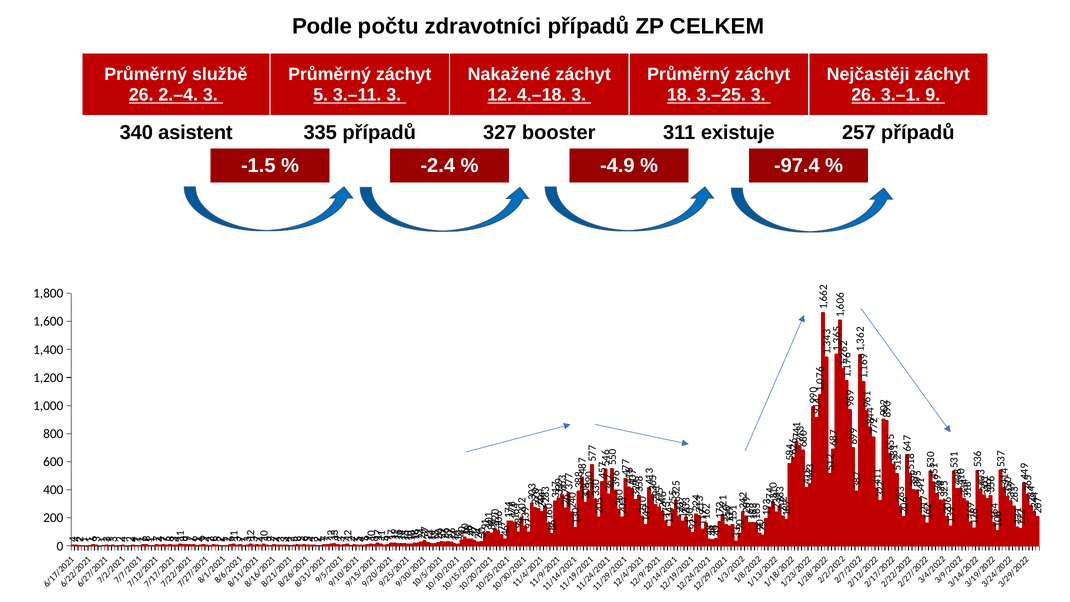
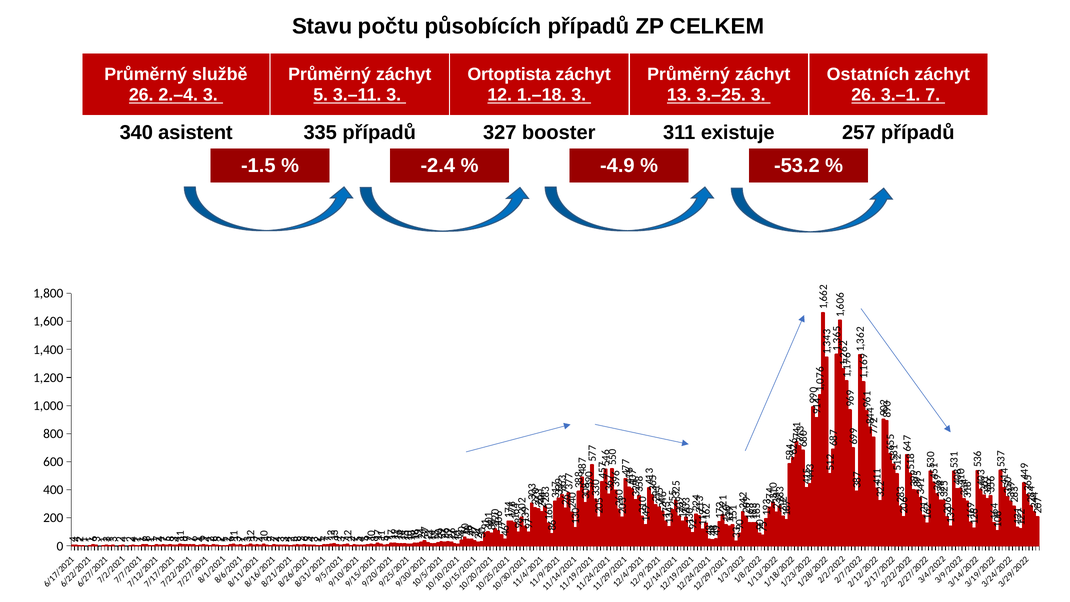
Podle: Podle -> Stavu
zdravotníci: zdravotníci -> působících
Nakažené: Nakažené -> Ortoptista
Nejčastěji: Nejčastěji -> Ostatních
4.–18: 4.–18 -> 1.–18
18: 18 -> 13
3.–1 9: 9 -> 7
-97.4: -97.4 -> -53.2
